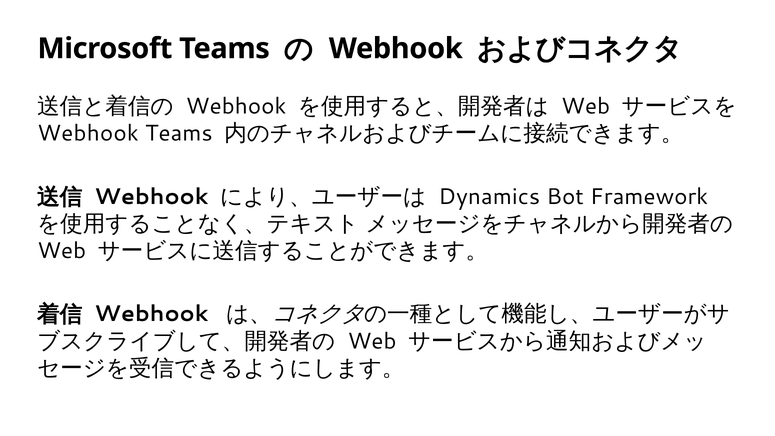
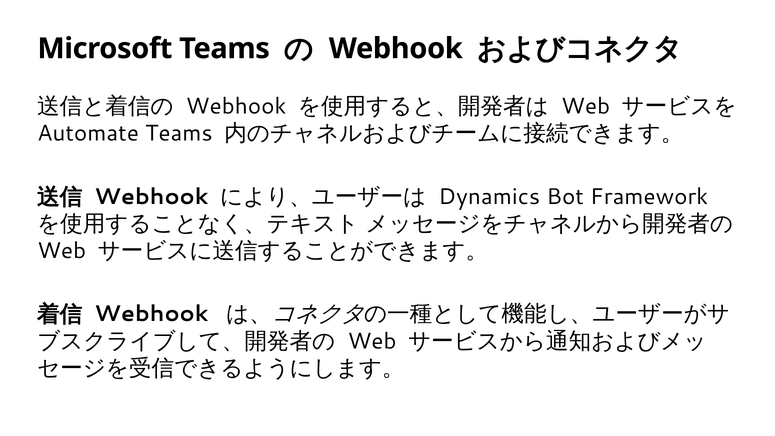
Webhook at (88, 133): Webhook -> Automate
